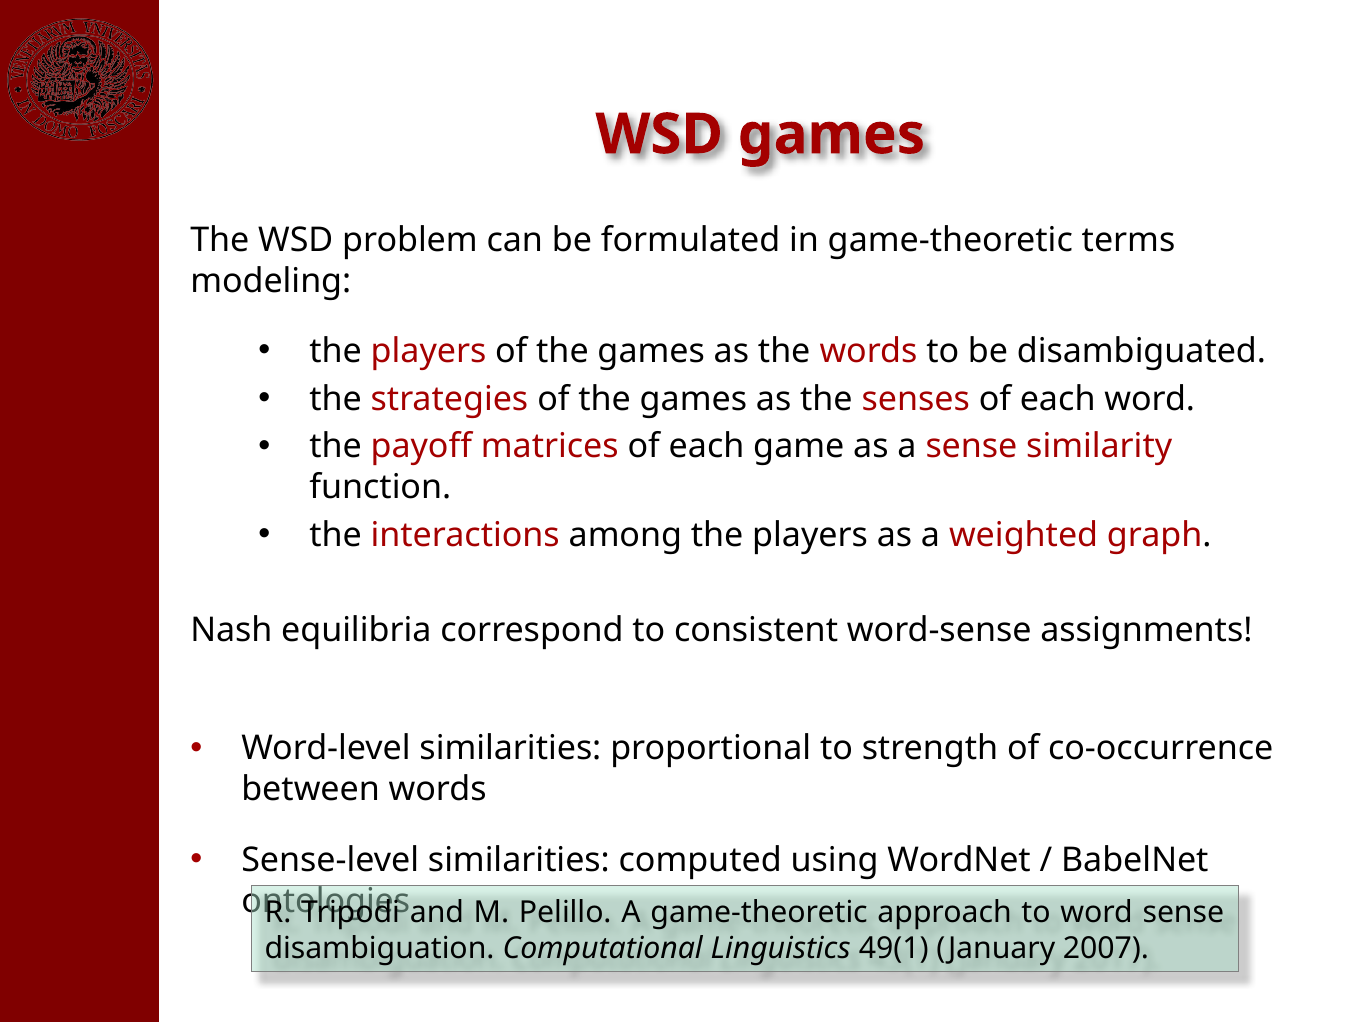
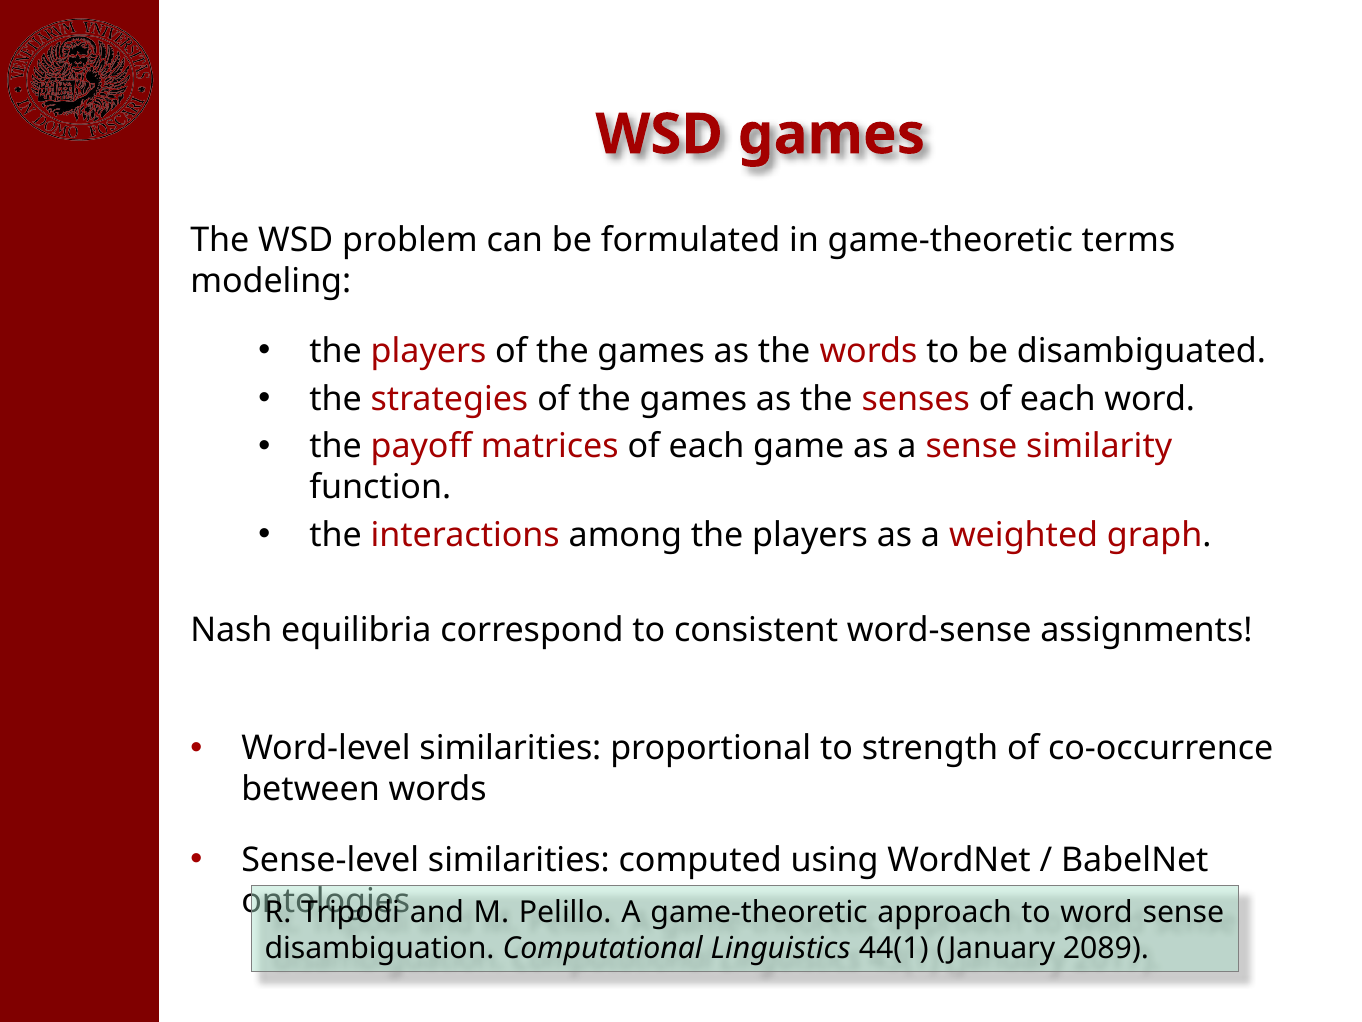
49(1: 49(1 -> 44(1
2007: 2007 -> 2089
